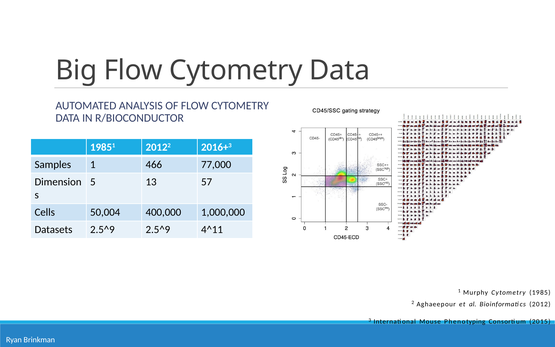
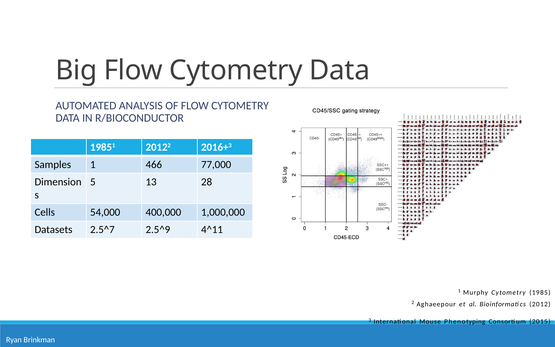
57: 57 -> 28
50,004: 50,004 -> 54,000
Datasets 2.5^9: 2.5^9 -> 2.5^7
